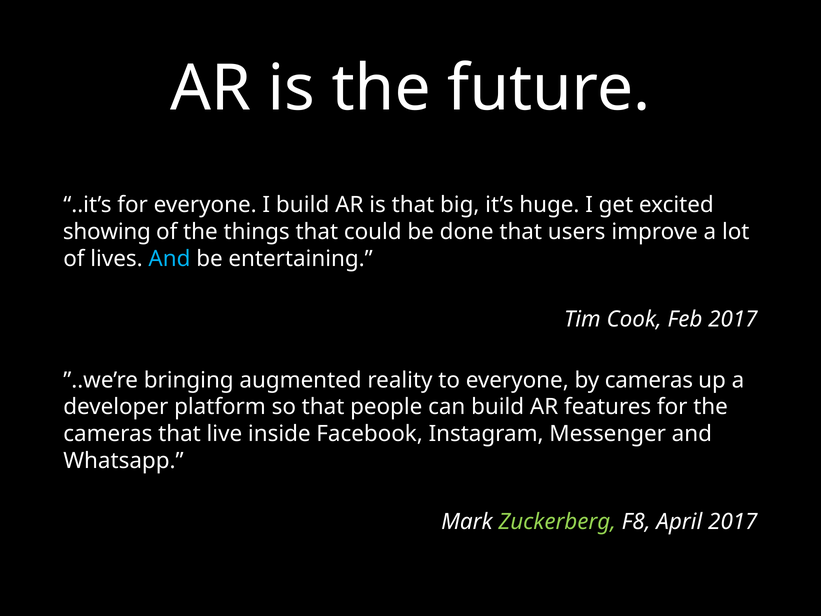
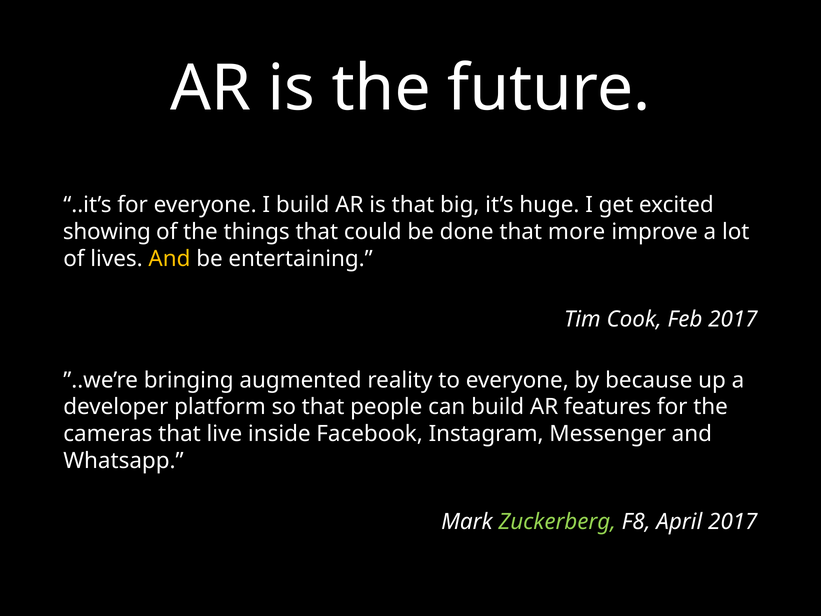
users: users -> more
And at (169, 259) colour: light blue -> yellow
by cameras: cameras -> because
